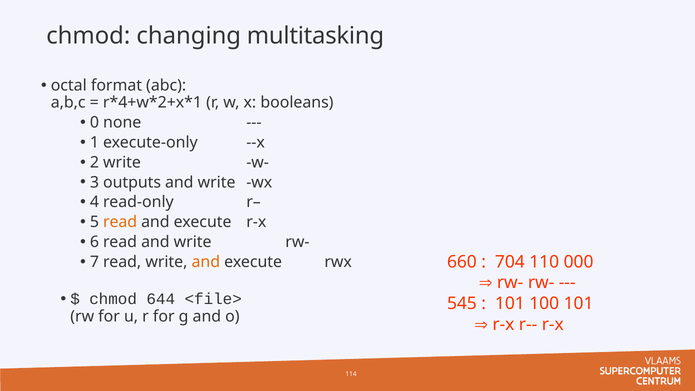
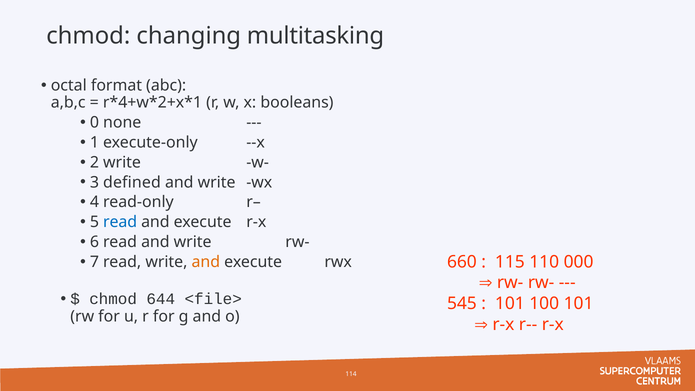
outputs: outputs -> defined
read at (120, 222) colour: orange -> blue
704: 704 -> 115
